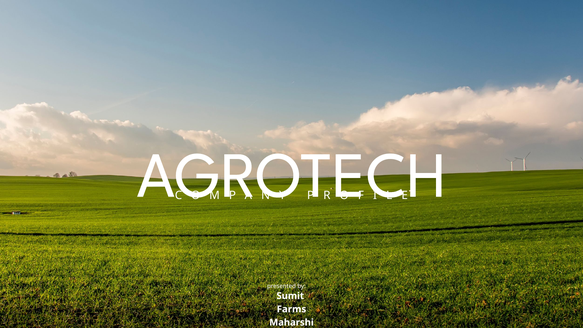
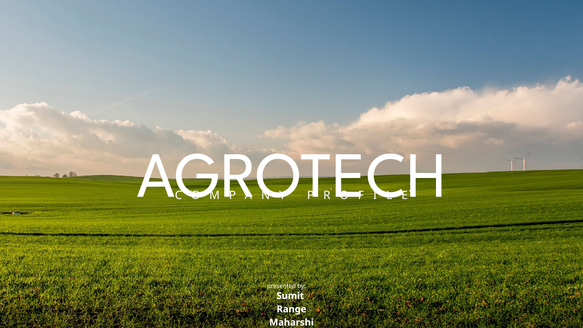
Farms: Farms -> Range
